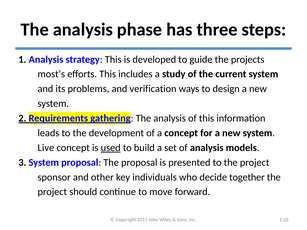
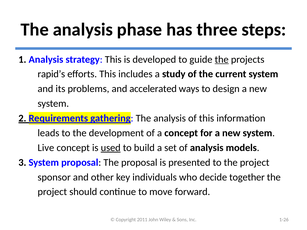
the at (222, 59) underline: none -> present
most’s: most’s -> rapid’s
verification: verification -> accelerated
